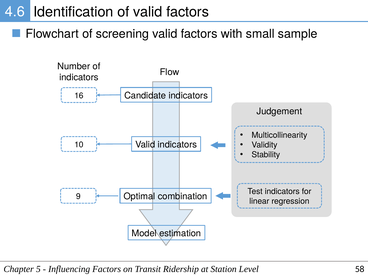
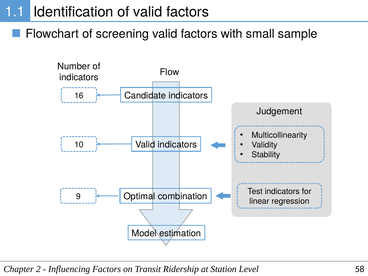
4.6: 4.6 -> 1.1
5: 5 -> 2
